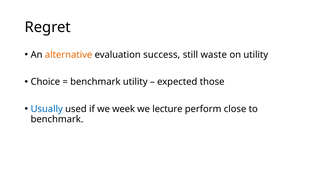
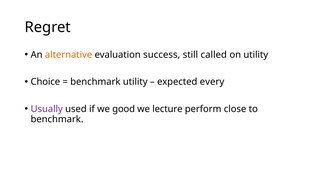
waste: waste -> called
those: those -> every
Usually colour: blue -> purple
week: week -> good
